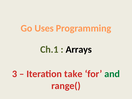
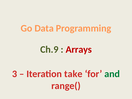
Uses: Uses -> Data
Ch.1: Ch.1 -> Ch.9
Arrays colour: black -> red
